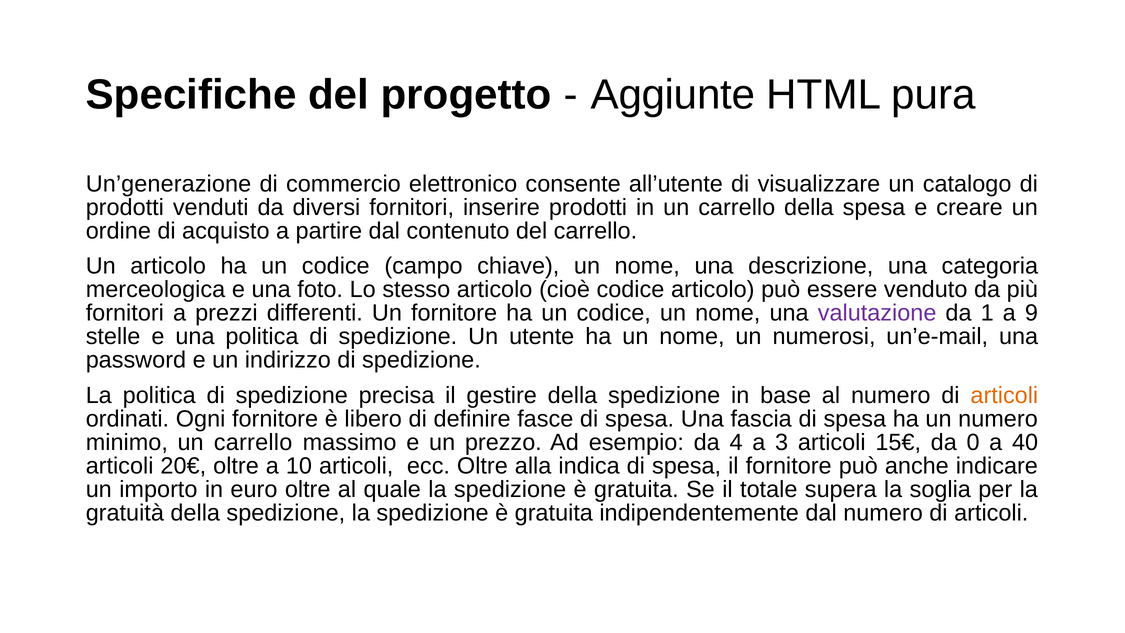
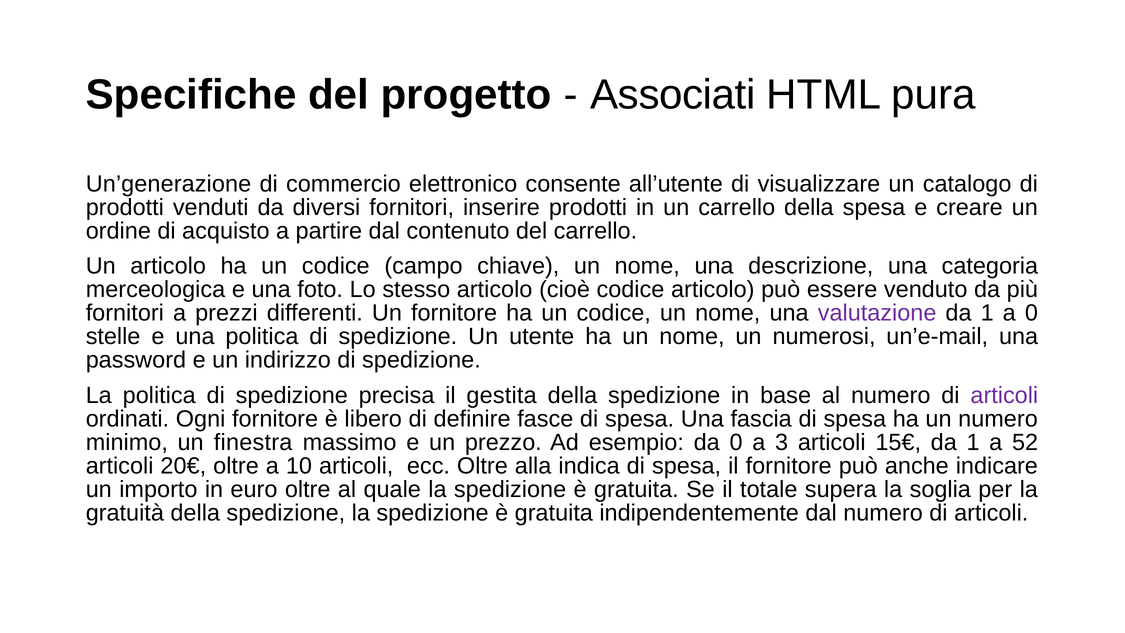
Aggiunte: Aggiunte -> Associati
a 9: 9 -> 0
gestire: gestire -> gestita
articoli at (1004, 395) colour: orange -> purple
minimo un carrello: carrello -> finestra
da 4: 4 -> 0
15€ da 0: 0 -> 1
40: 40 -> 52
